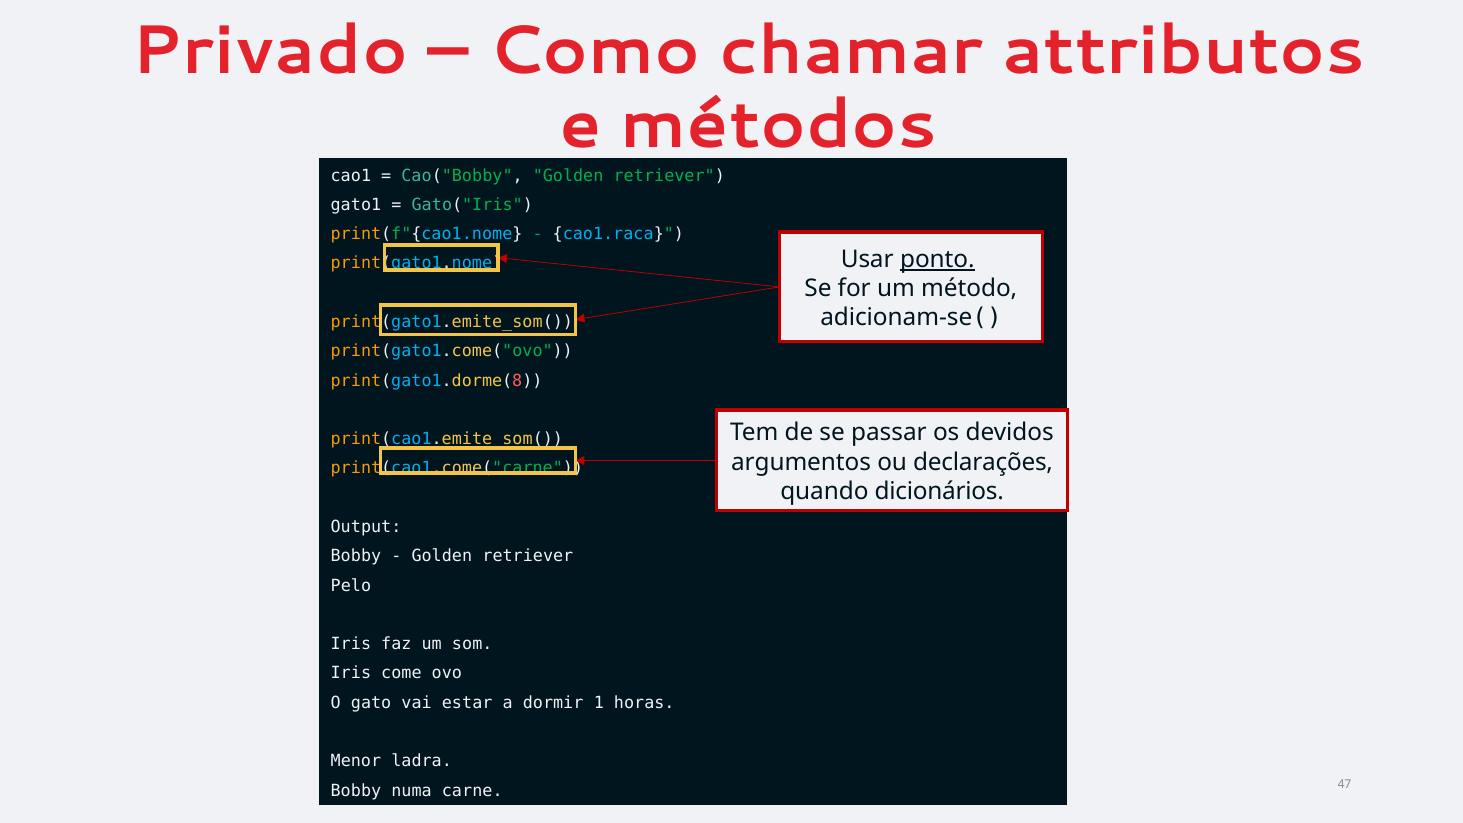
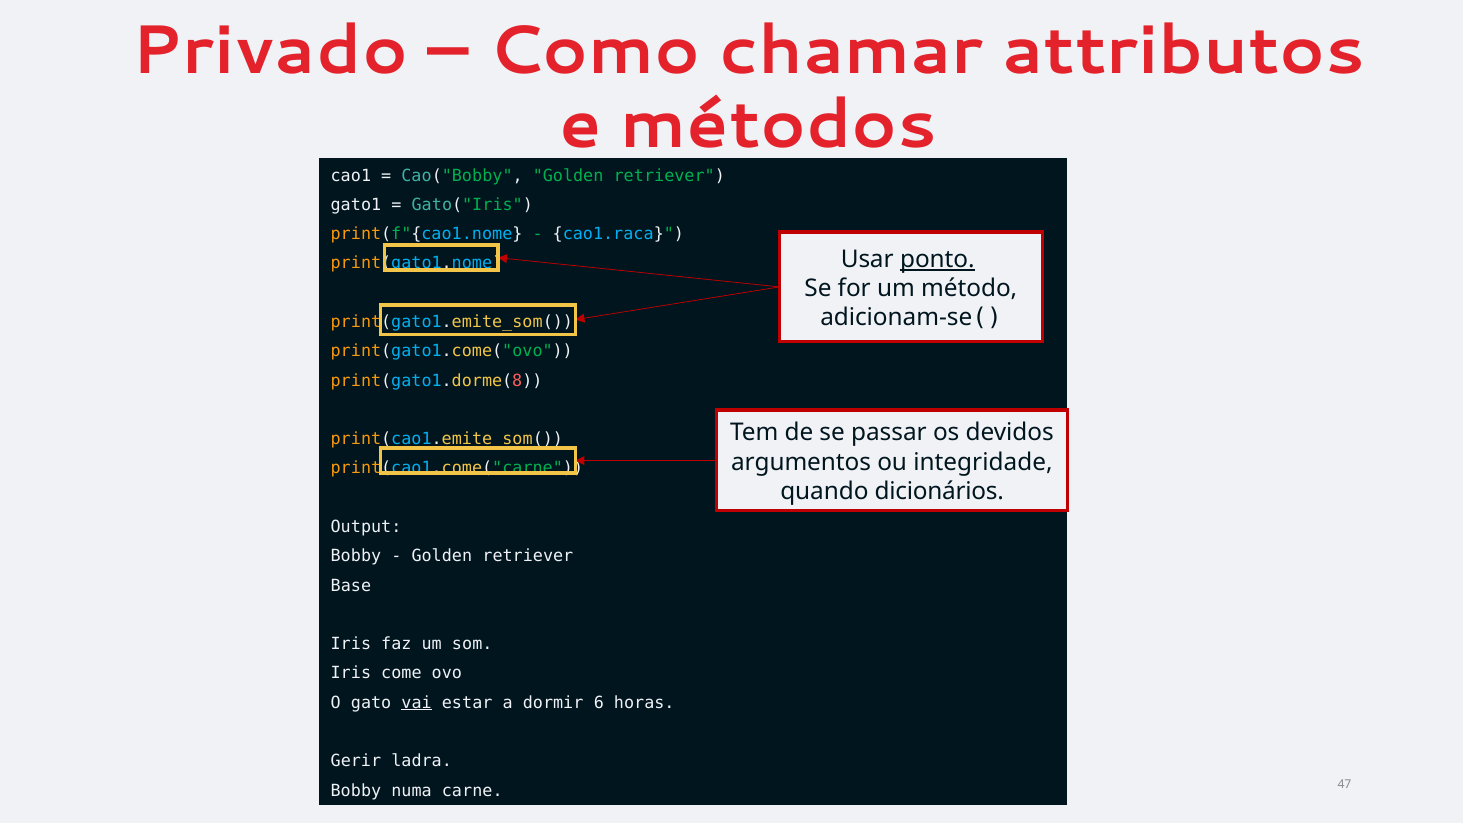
declarações: declarações -> integridade
Pelo: Pelo -> Base
vai underline: none -> present
1: 1 -> 6
Menor: Menor -> Gerir
